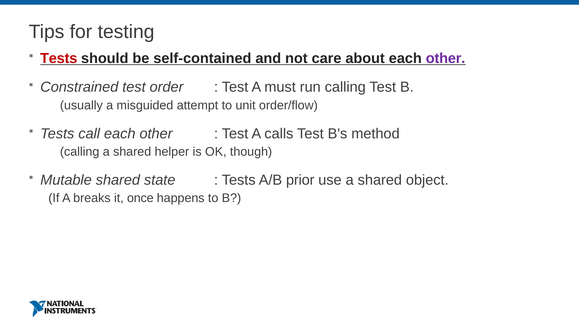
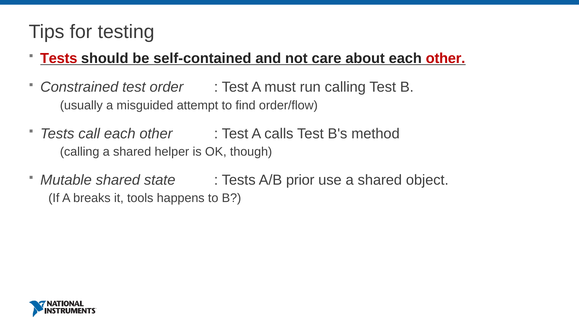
other at (446, 58) colour: purple -> red
unit: unit -> find
once: once -> tools
